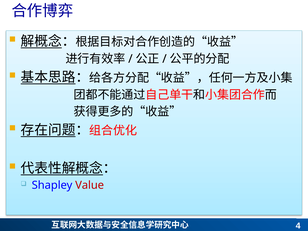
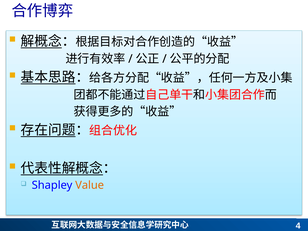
Value colour: red -> orange
